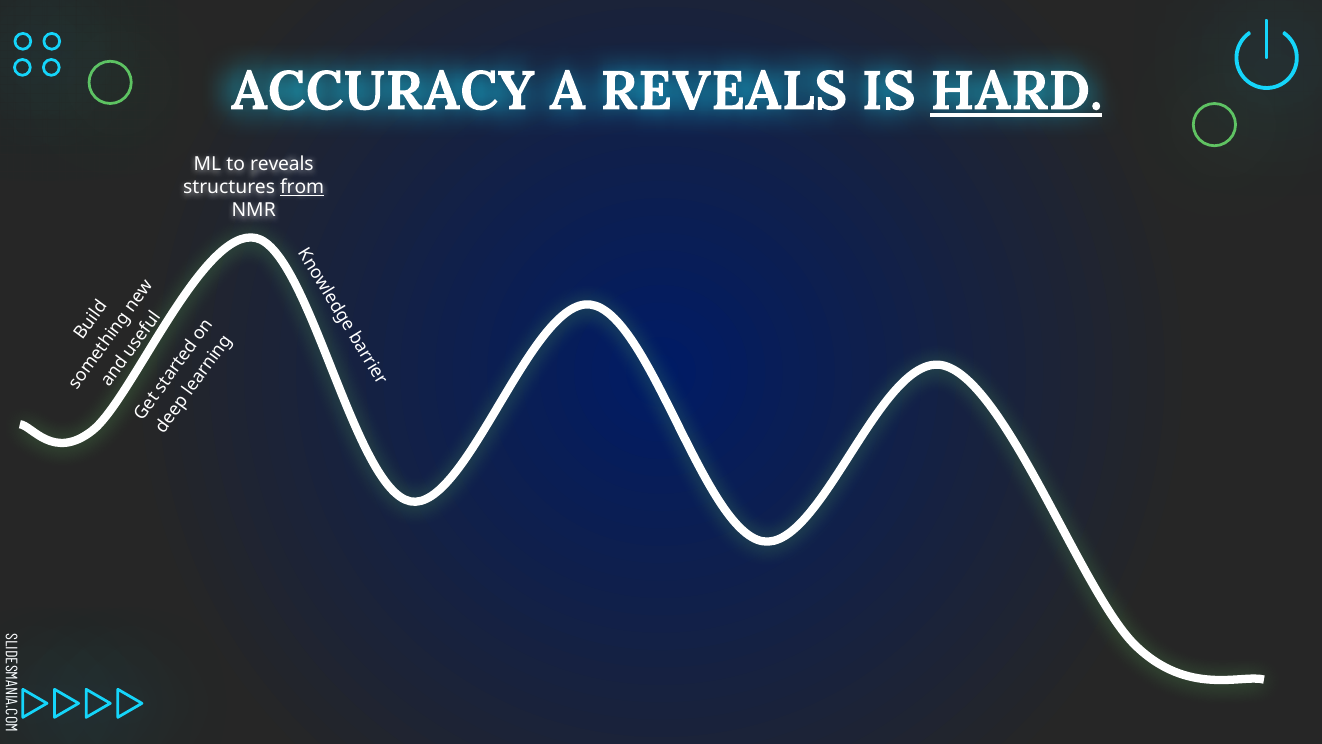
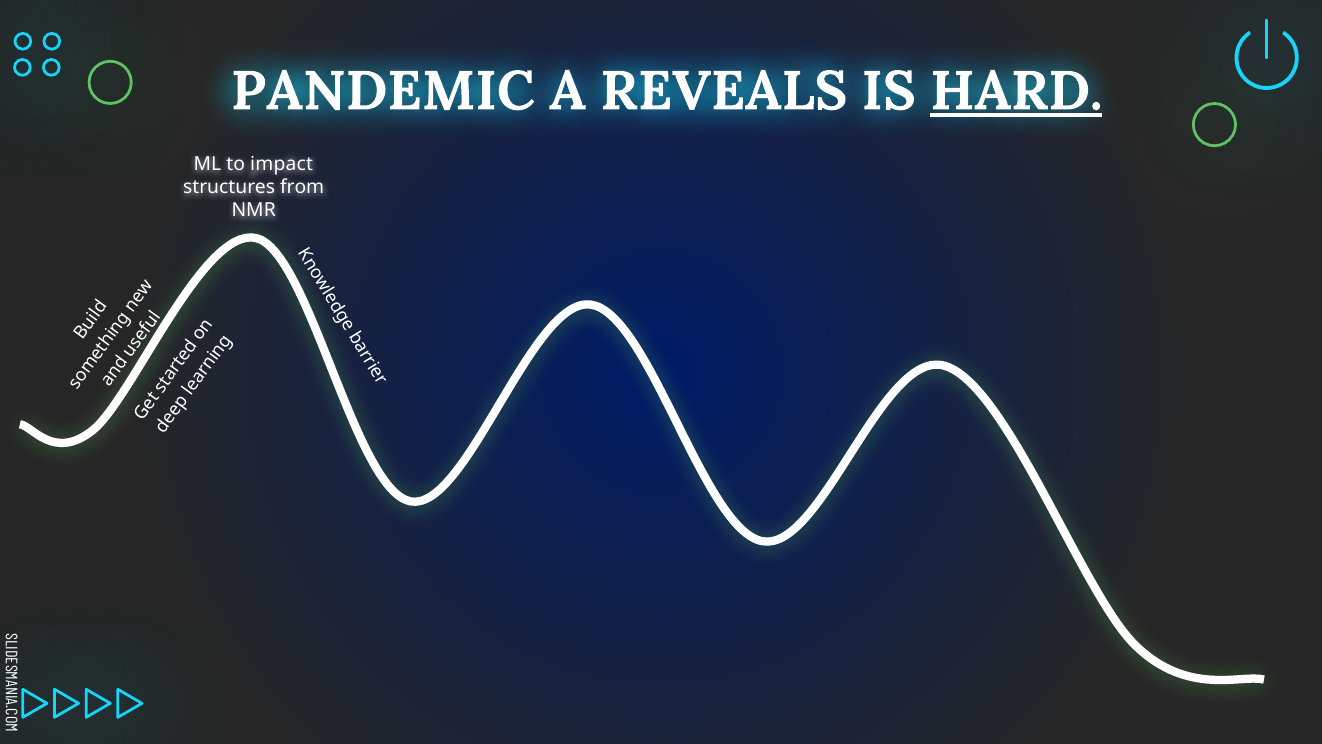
ACCURACY: ACCURACY -> PANDEMIC
to reveals: reveals -> impact
from underline: present -> none
